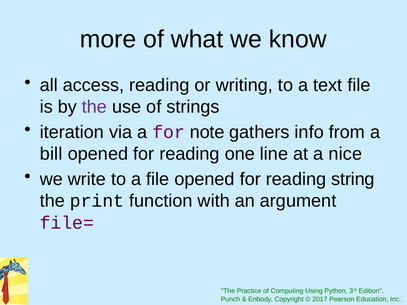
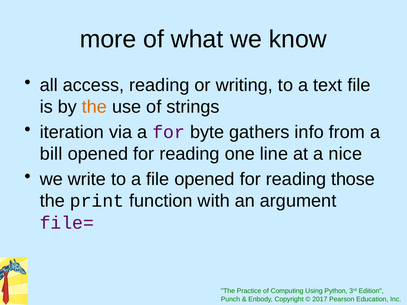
the at (94, 107) colour: purple -> orange
note: note -> byte
string: string -> those
